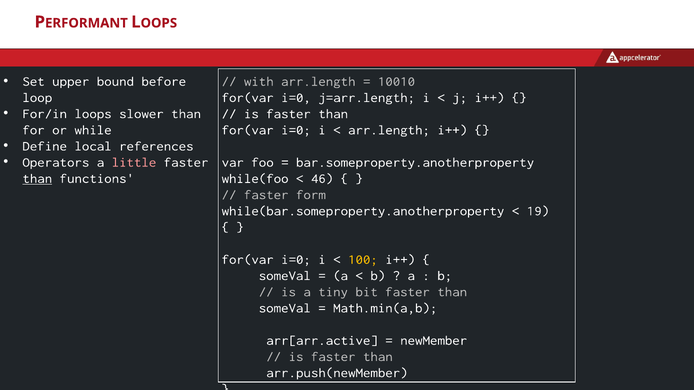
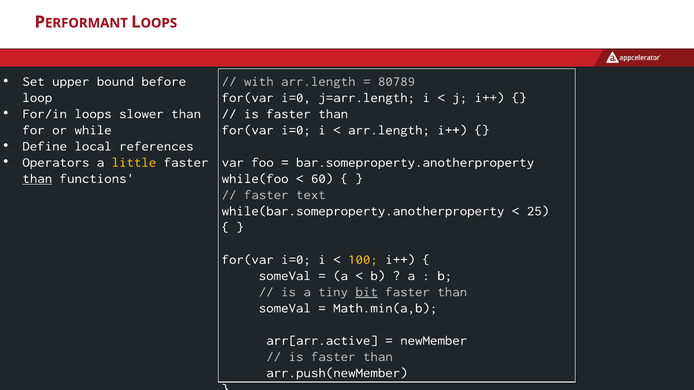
10010: 10010 -> 80789
little colour: pink -> yellow
46: 46 -> 60
form: form -> text
19: 19 -> 25
bit underline: none -> present
